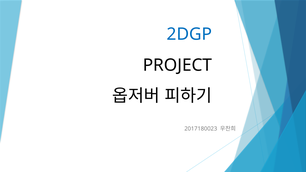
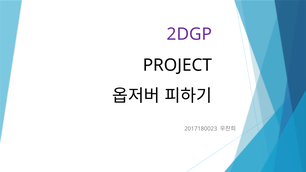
2DGP colour: blue -> purple
